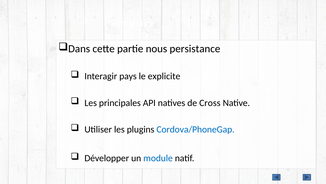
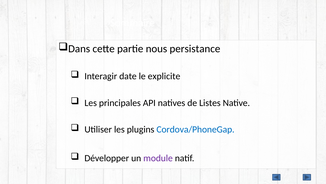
pays: pays -> date
Cross: Cross -> Listes
module colour: blue -> purple
